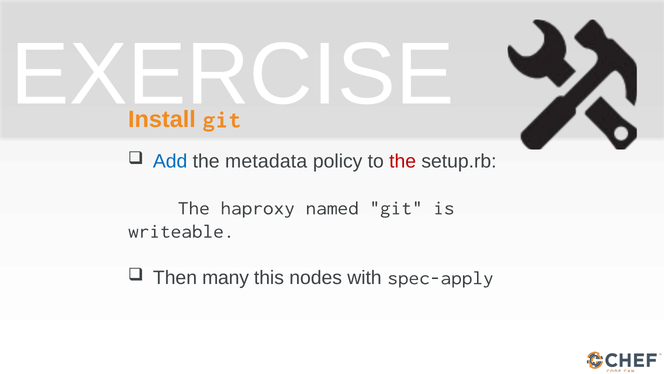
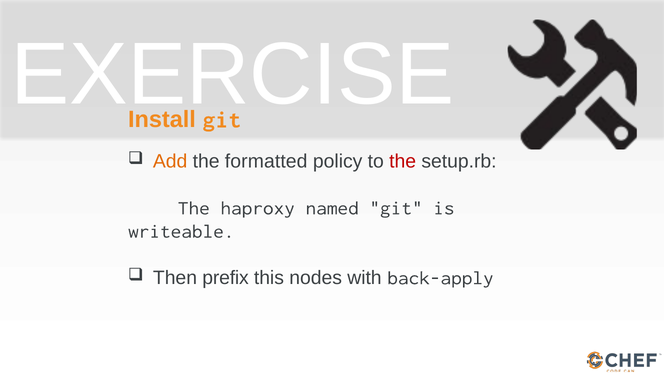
Add colour: blue -> orange
metadata: metadata -> formatted
many: many -> prefix
spec-apply: spec-apply -> back-apply
